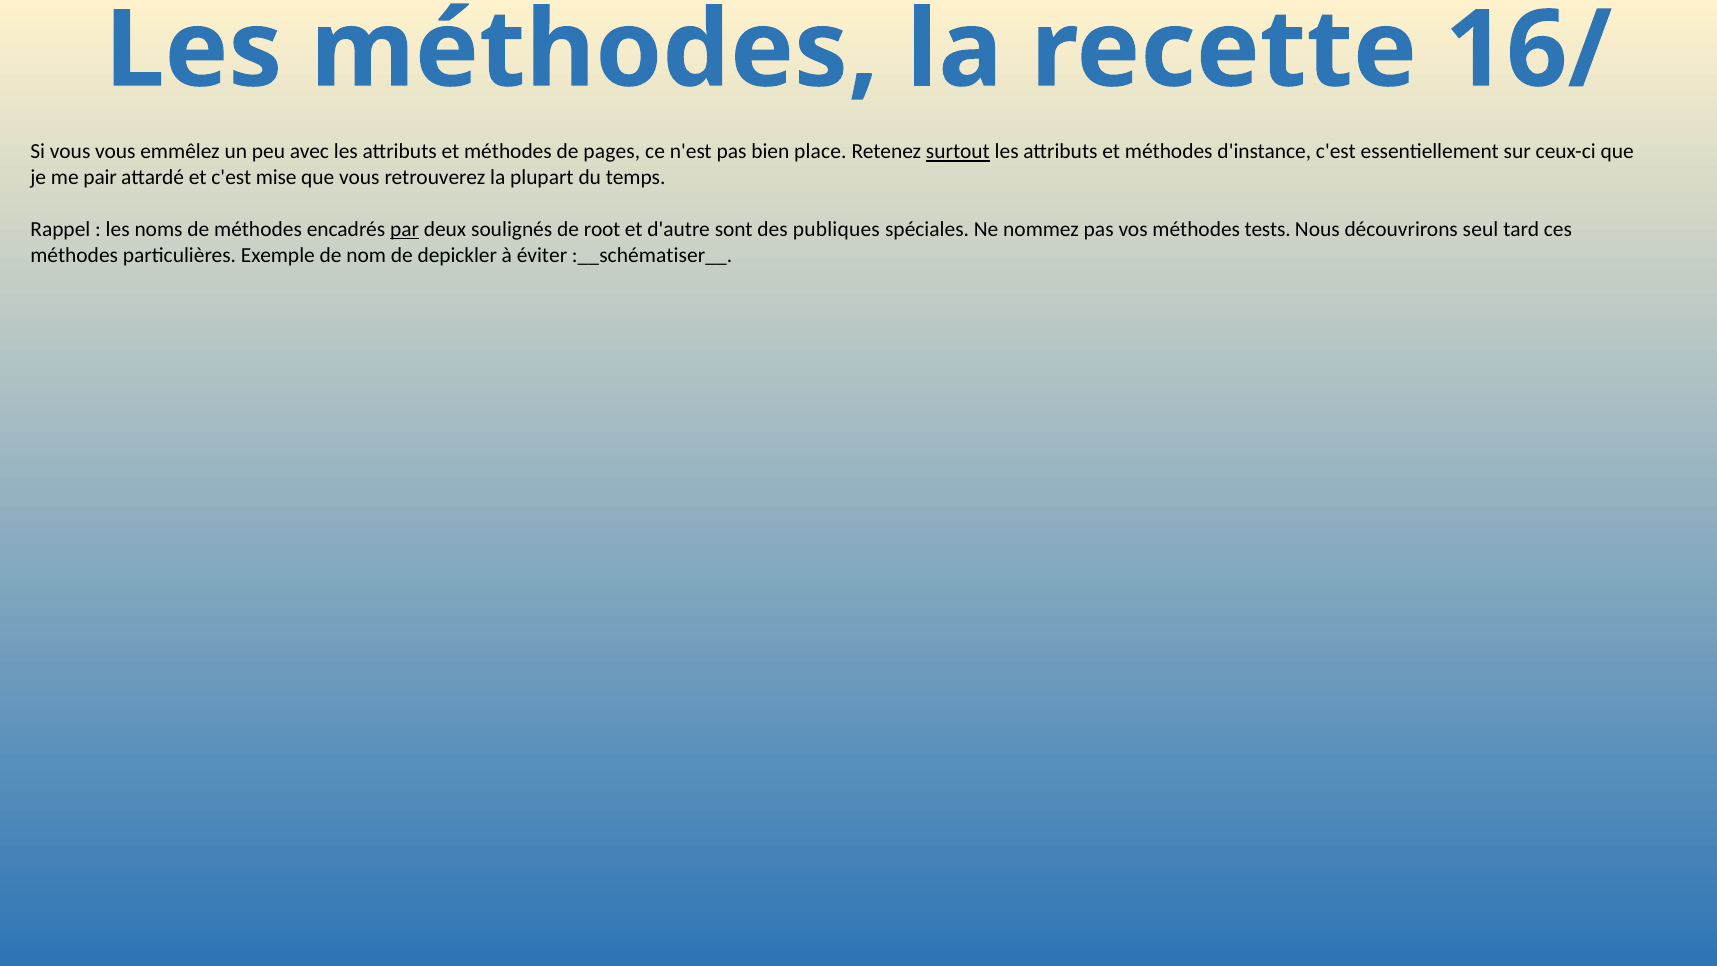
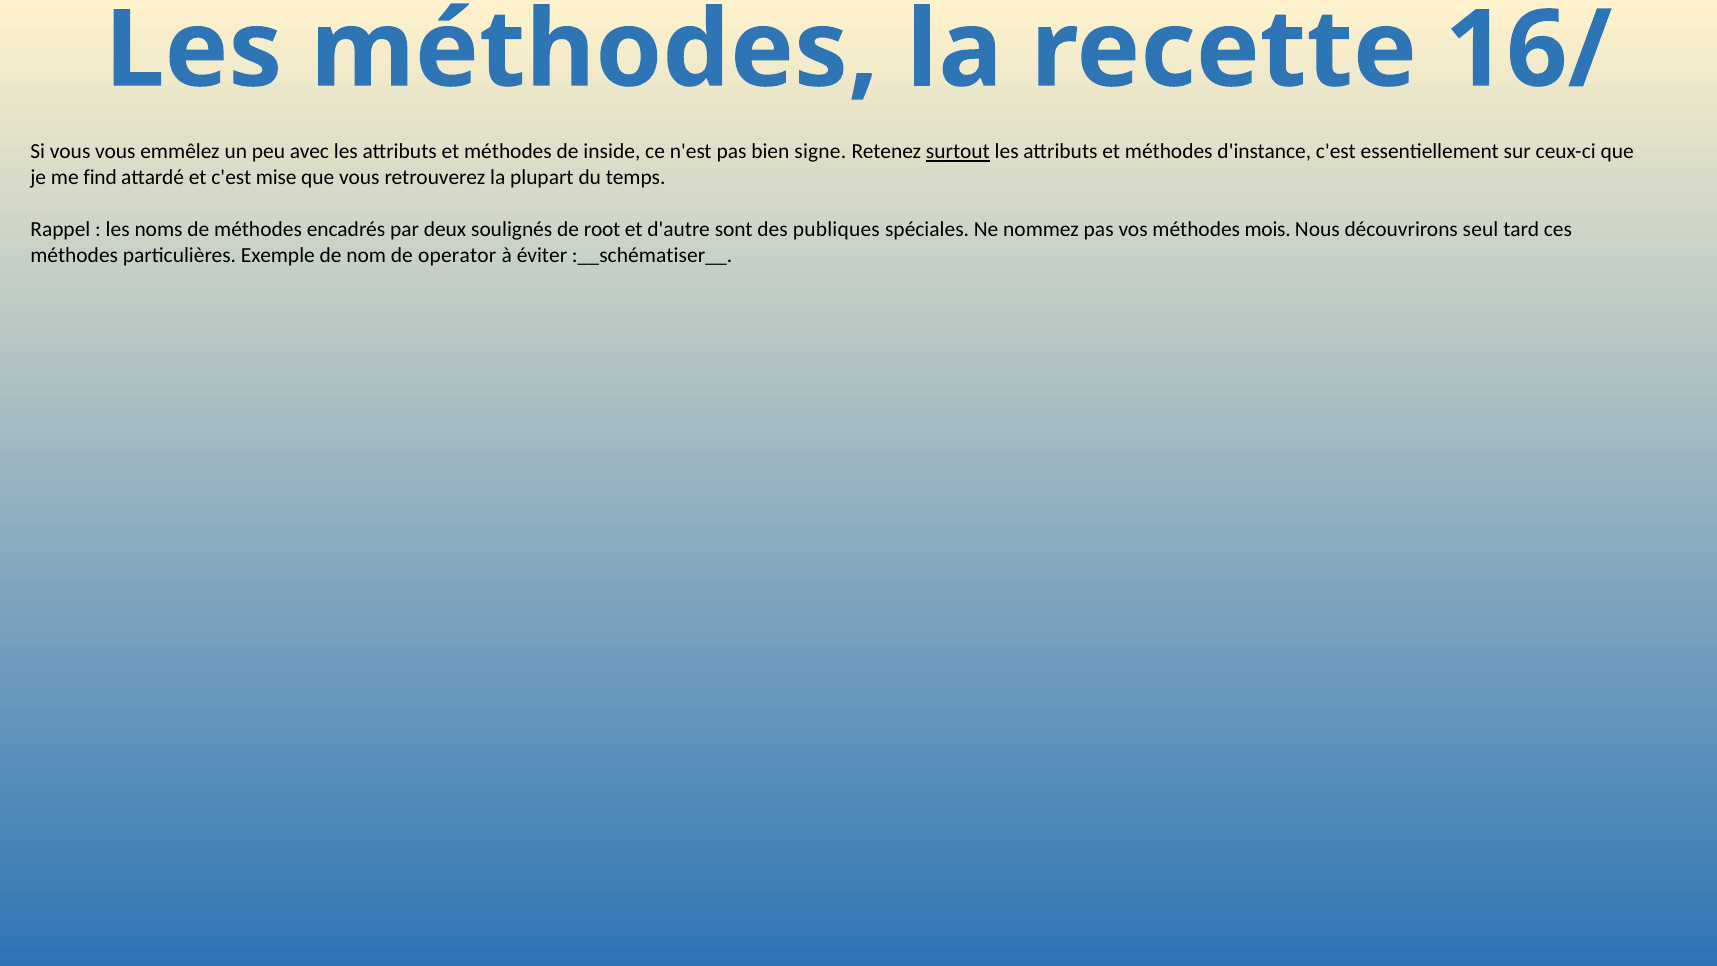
pages: pages -> inside
place: place -> signe
pair: pair -> find
par underline: present -> none
tests: tests -> mois
depickler: depickler -> operator
